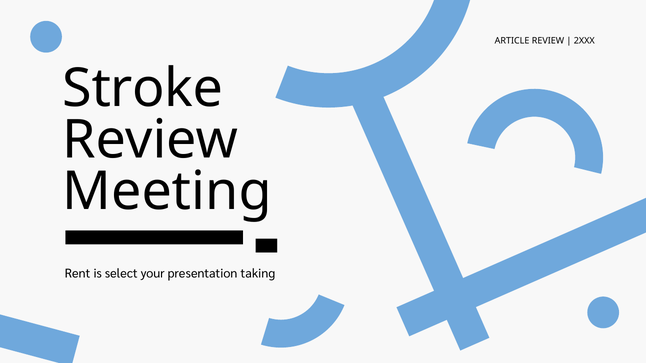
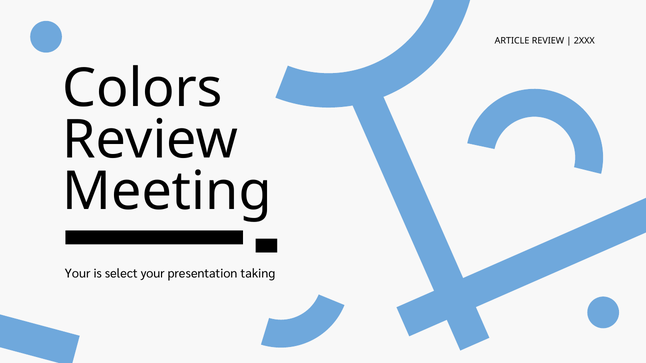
Stroke: Stroke -> Colors
Rent at (78, 274): Rent -> Your
